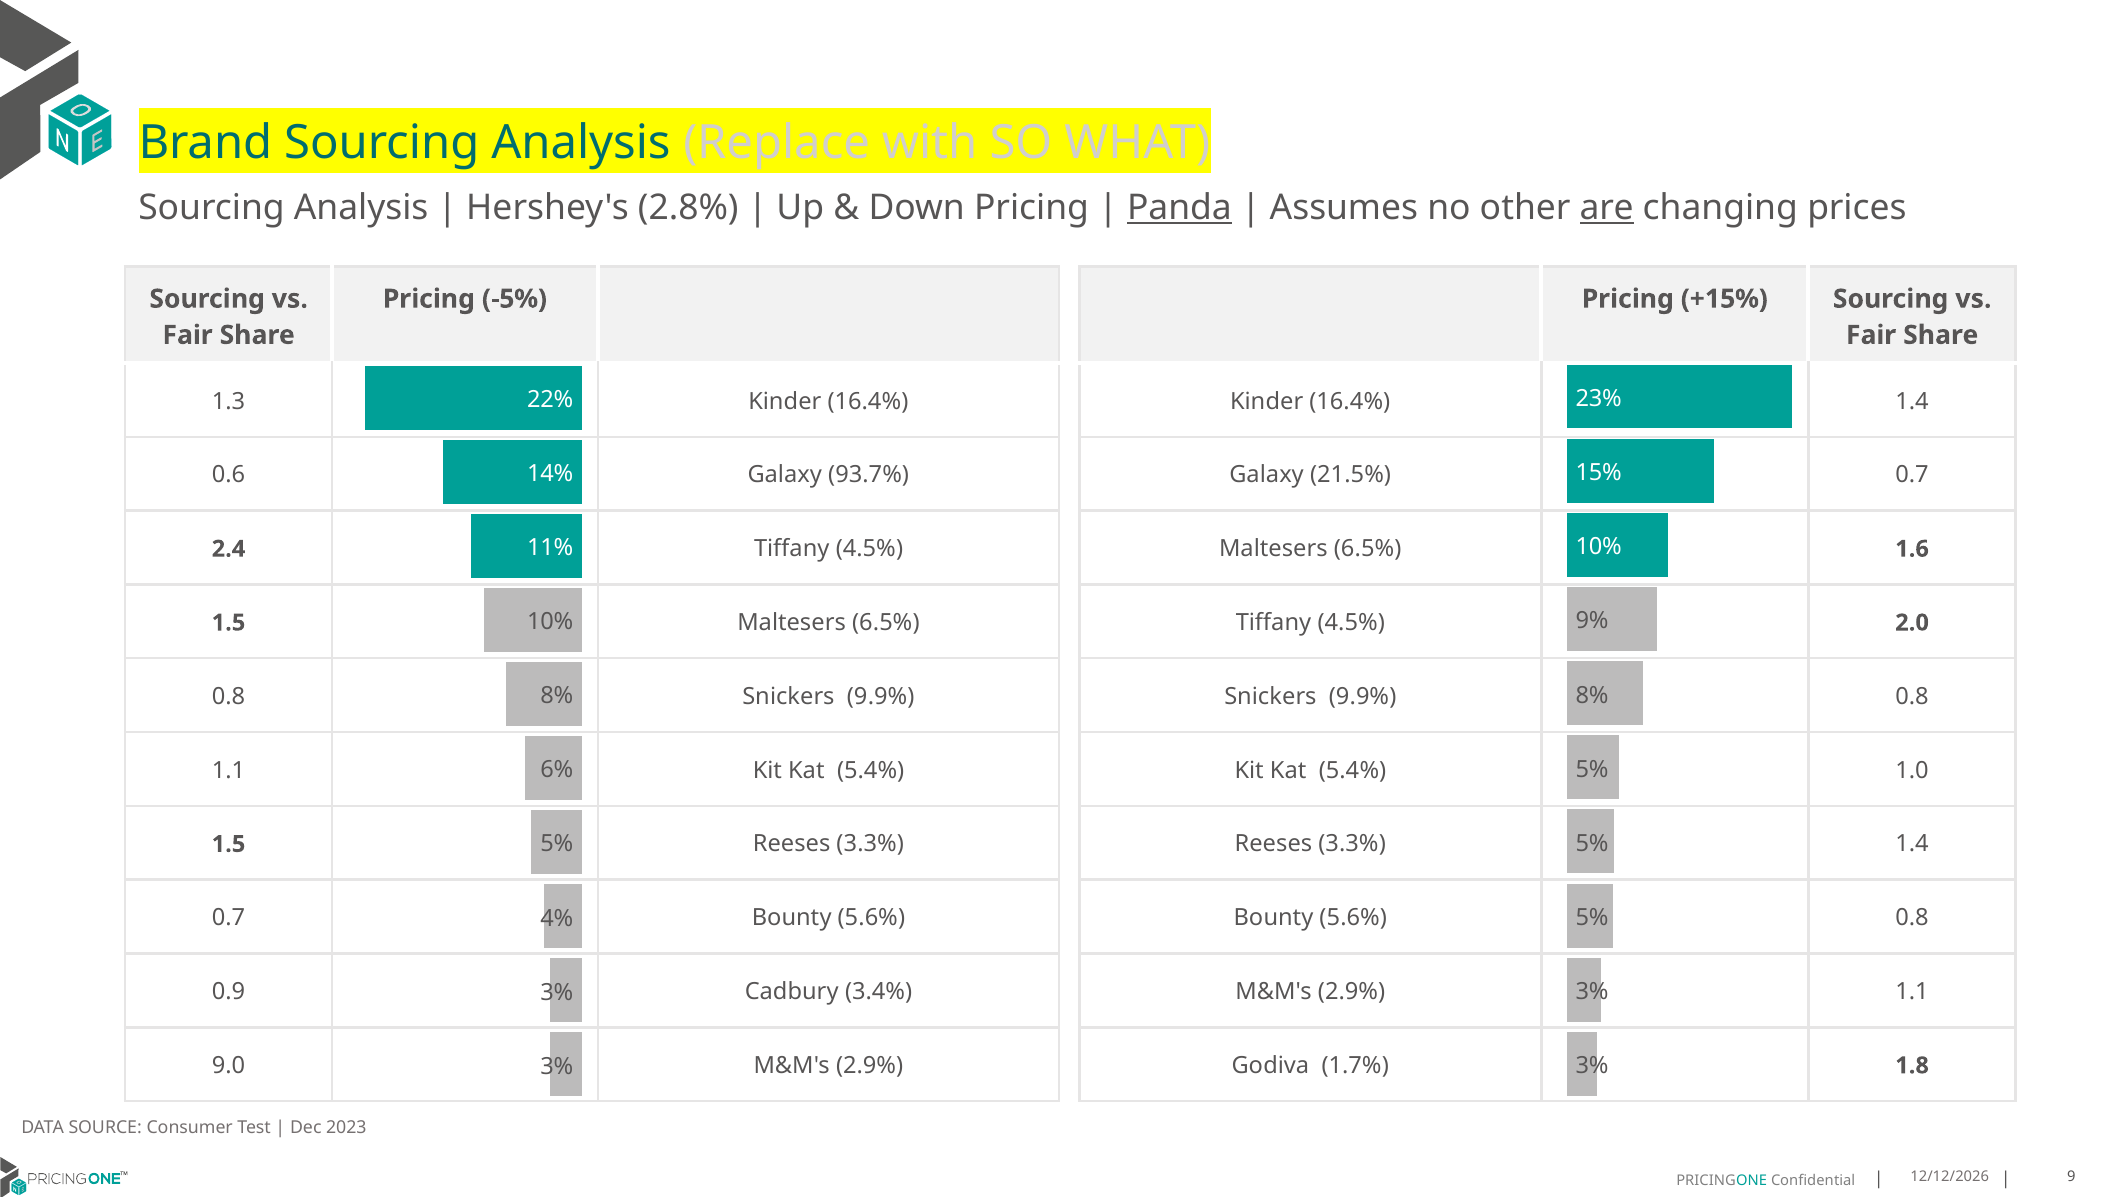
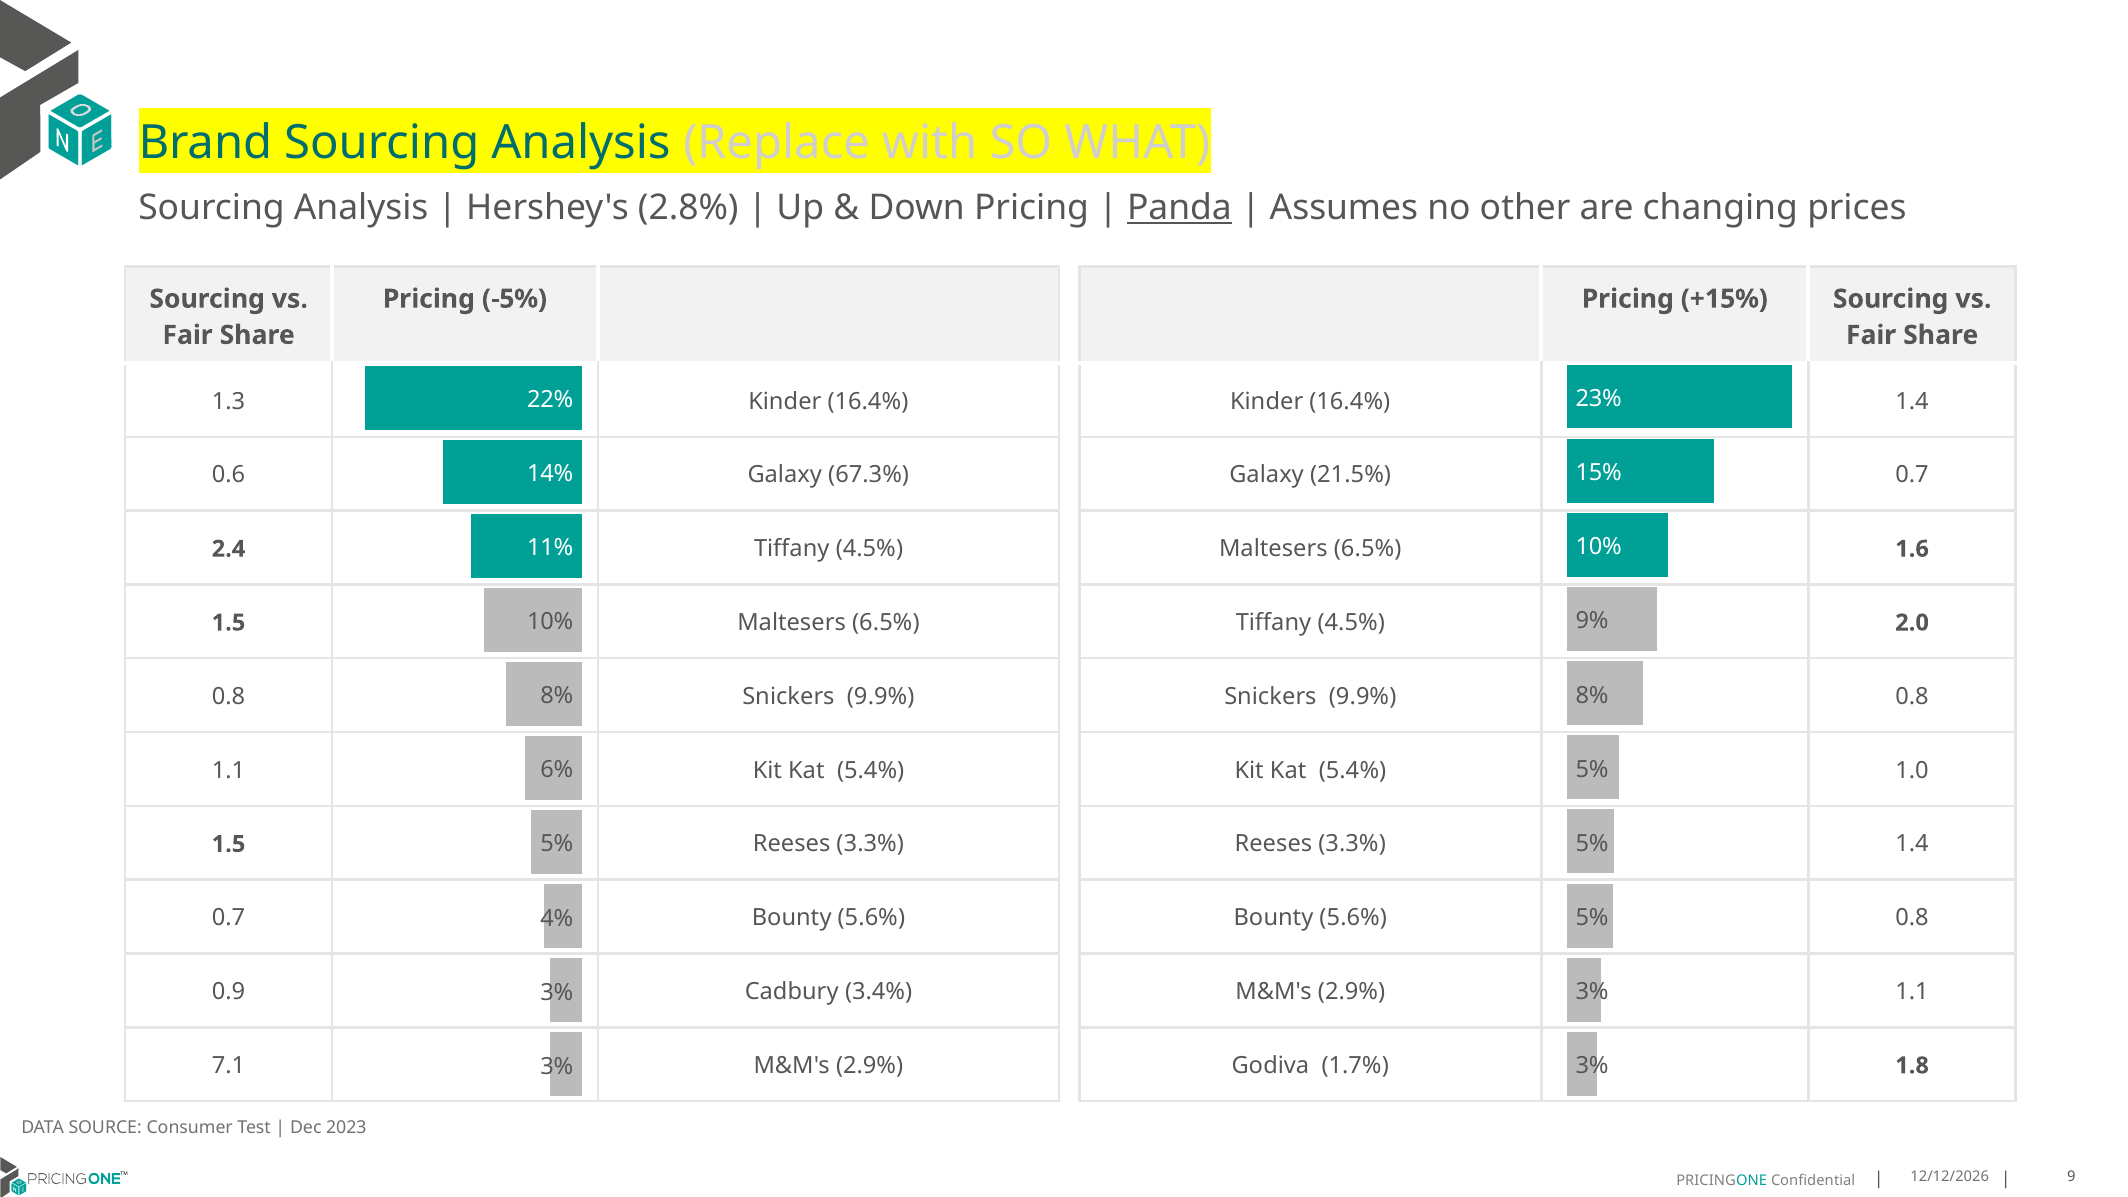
are underline: present -> none
93.7%: 93.7% -> 67.3%
9.0: 9.0 -> 7.1
